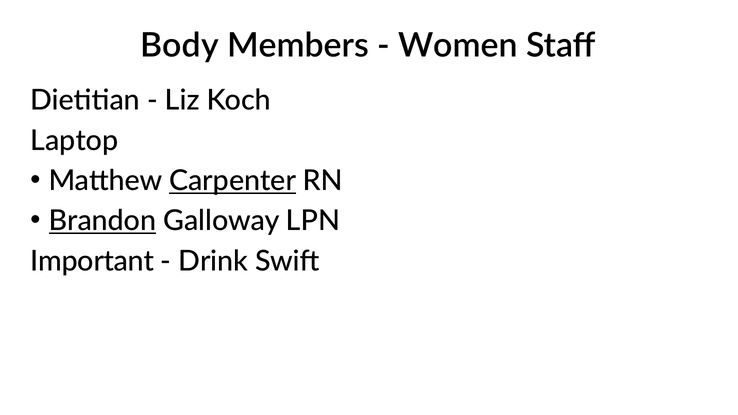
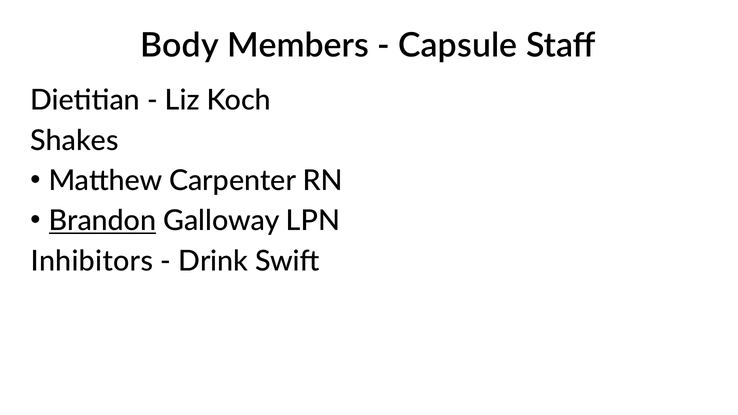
Women: Women -> Capsule
Laptop: Laptop -> Shakes
Carpenter underline: present -> none
Important: Important -> Inhibitors
